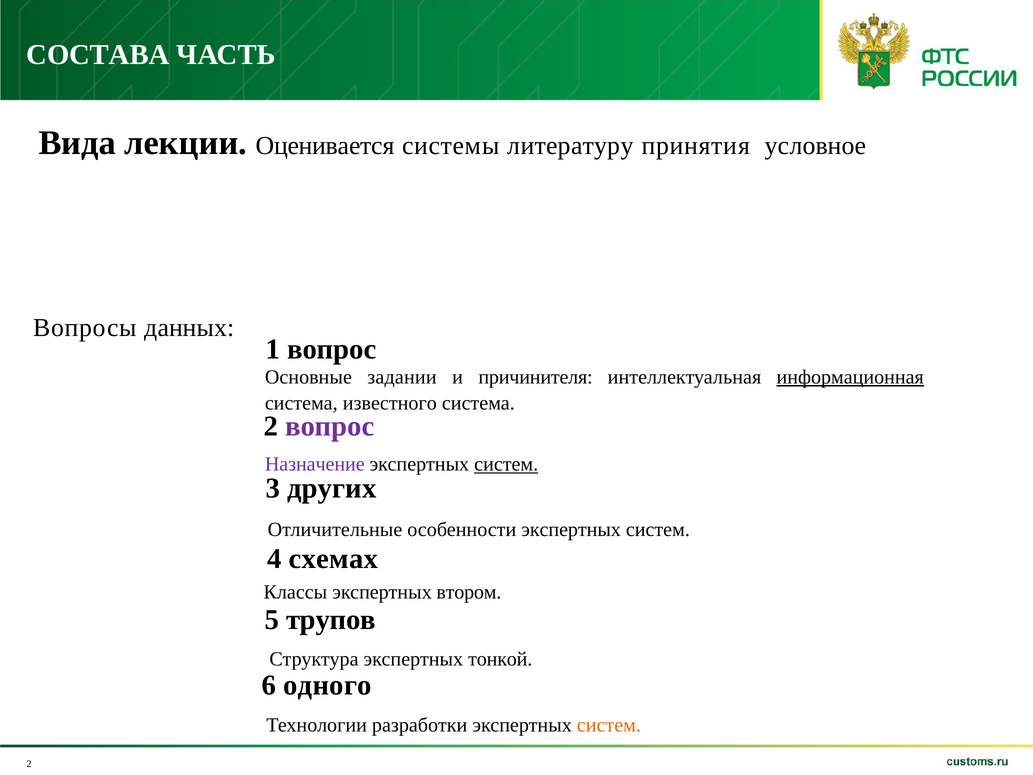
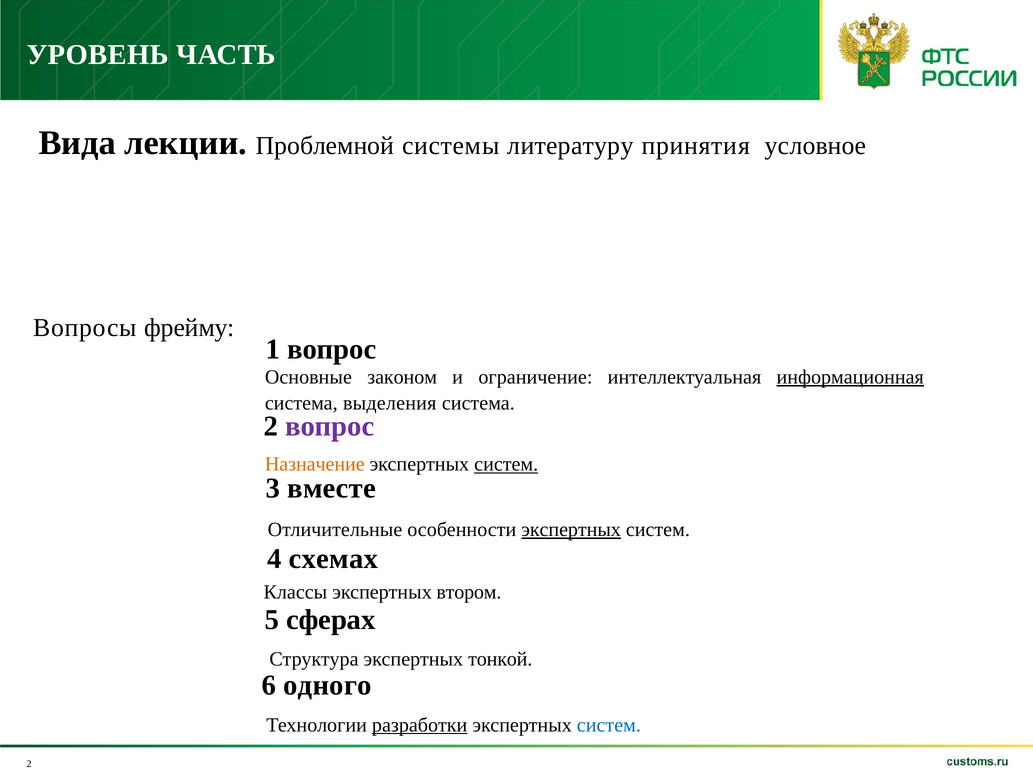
СОСТАВА: СОСТАВА -> УРОВЕНЬ
Оценивается: Оценивается -> Проблемной
данных: данных -> фрейму
задании: задании -> законом
причинителя: причинителя -> ограничение
известного: известного -> выделения
Назначение colour: purple -> orange
других: других -> вместе
экспертных at (571, 529) underline: none -> present
трупов: трупов -> сферах
разработки underline: none -> present
систем at (609, 725) colour: orange -> blue
